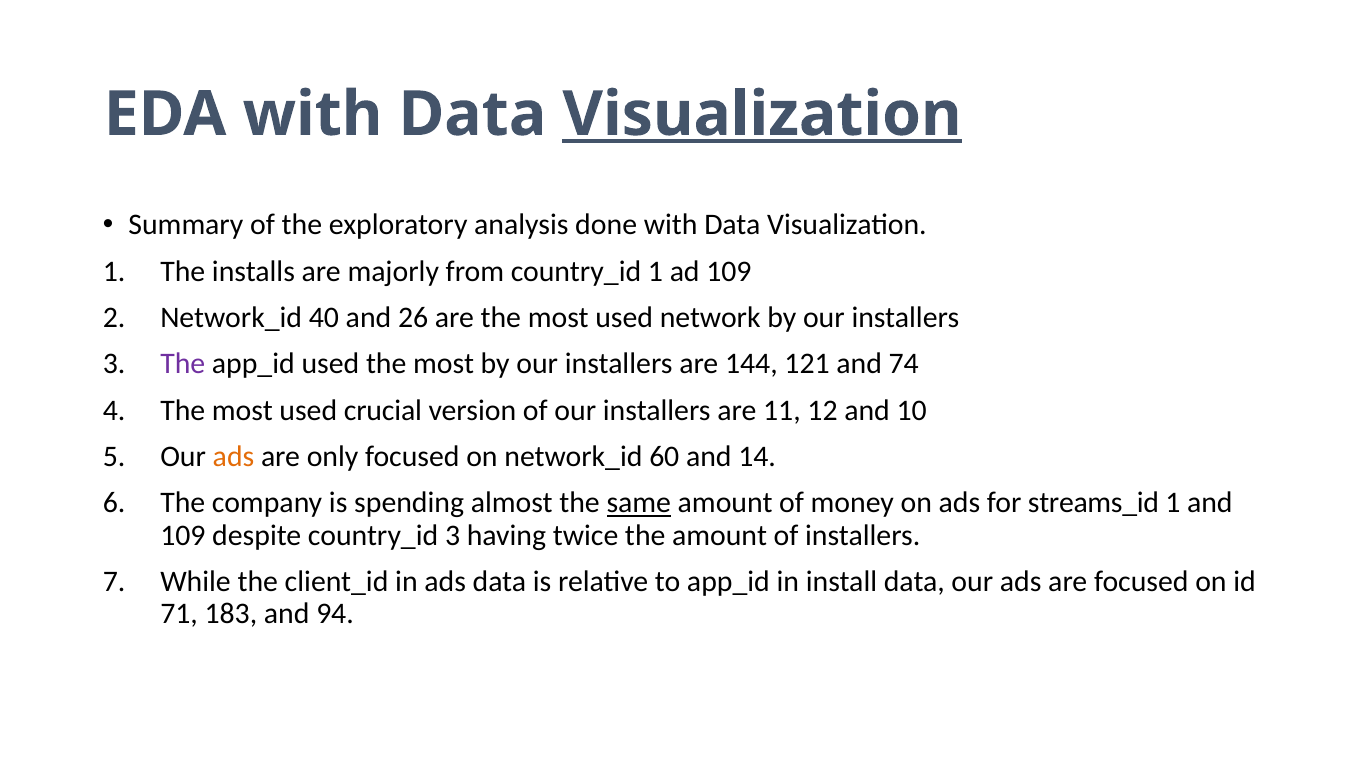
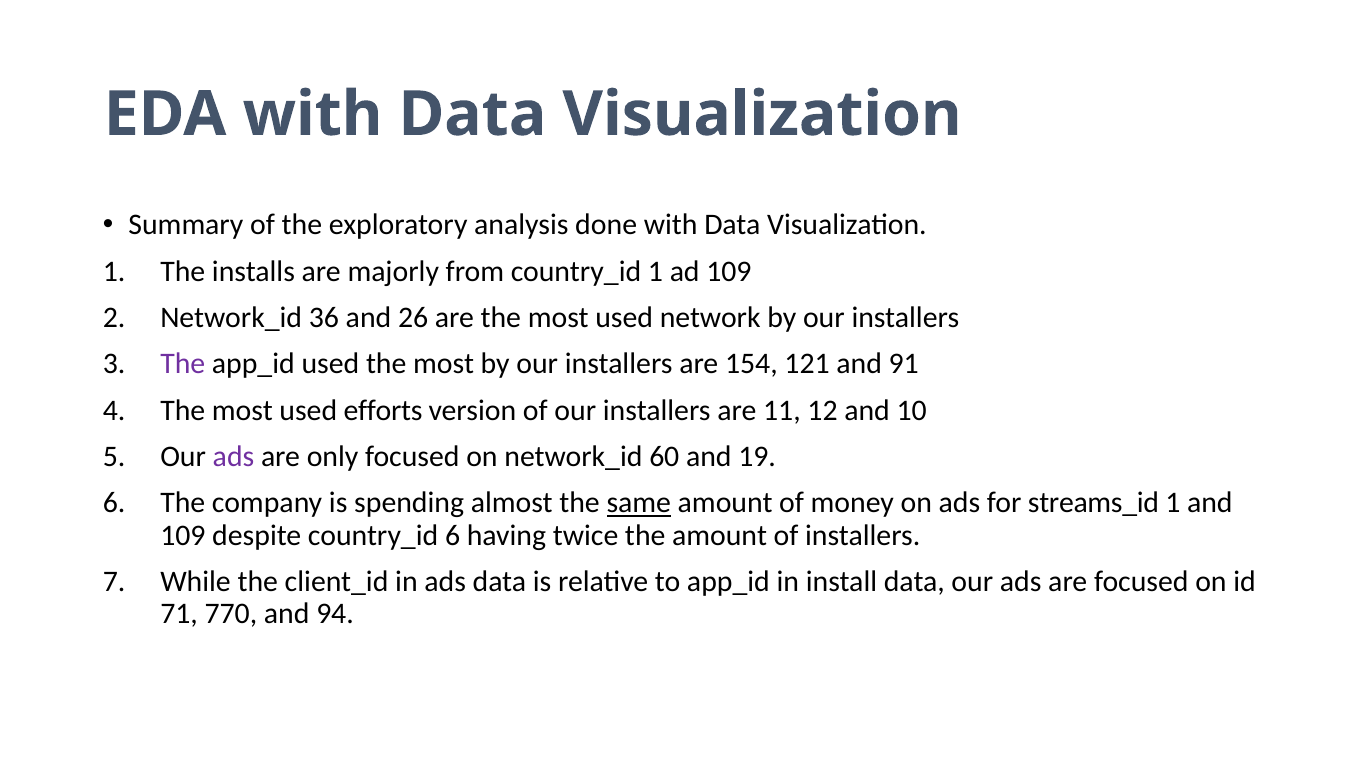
Visualization at (762, 114) underline: present -> none
40: 40 -> 36
144: 144 -> 154
74: 74 -> 91
crucial: crucial -> efforts
ads at (234, 457) colour: orange -> purple
14: 14 -> 19
country_id 3: 3 -> 6
183: 183 -> 770
